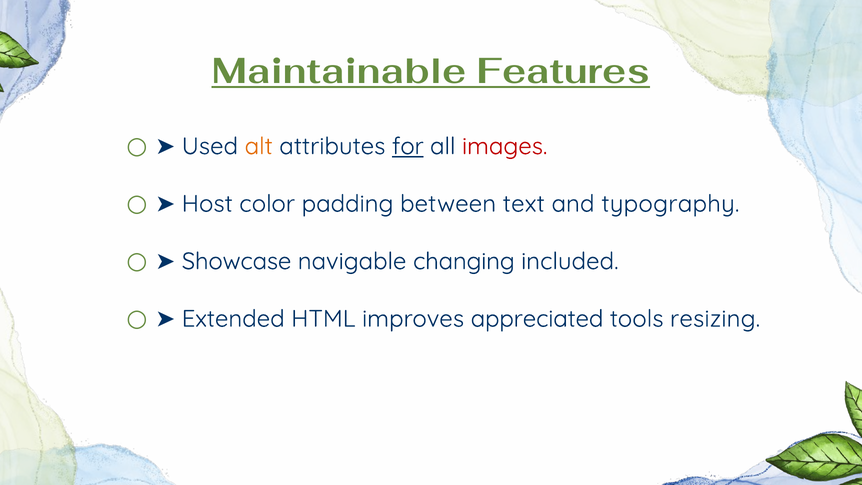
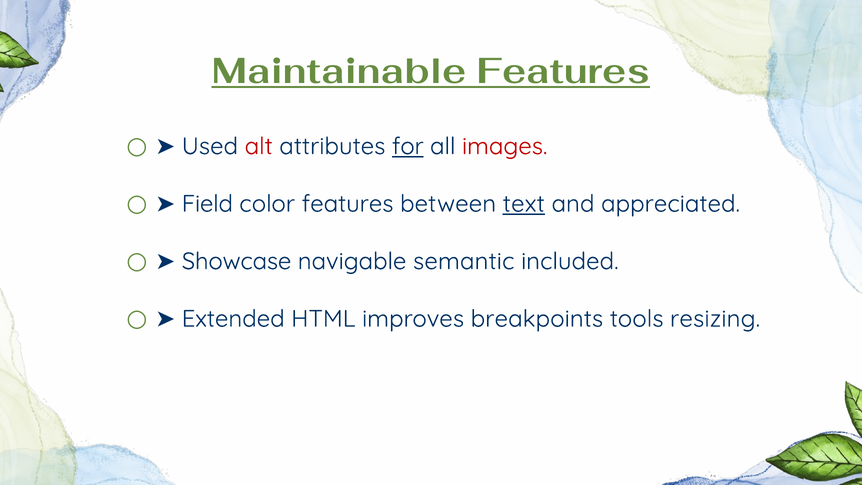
alt colour: orange -> red
Host: Host -> Field
color padding: padding -> features
text underline: none -> present
typography: typography -> appreciated
changing: changing -> semantic
appreciated: appreciated -> breakpoints
